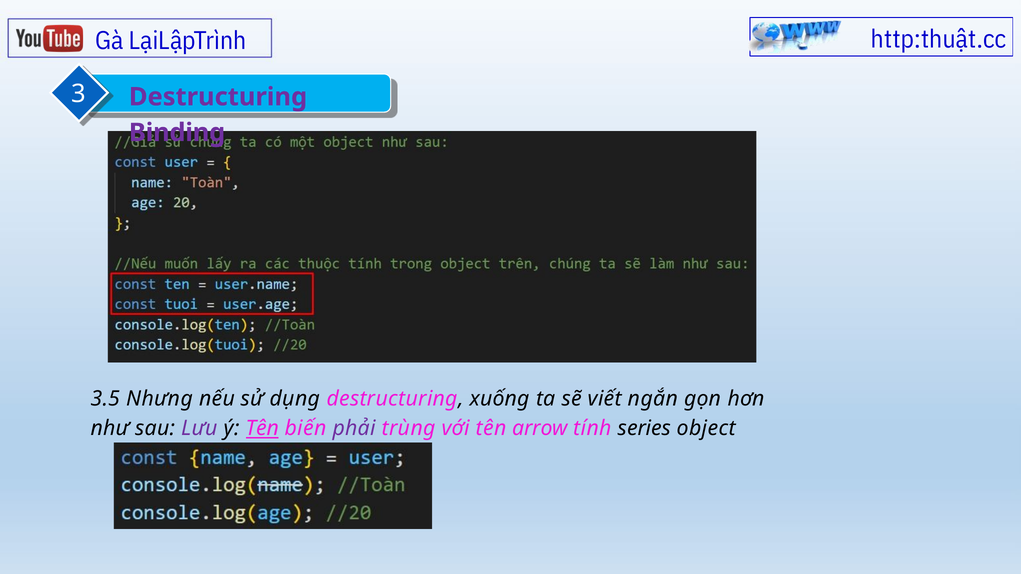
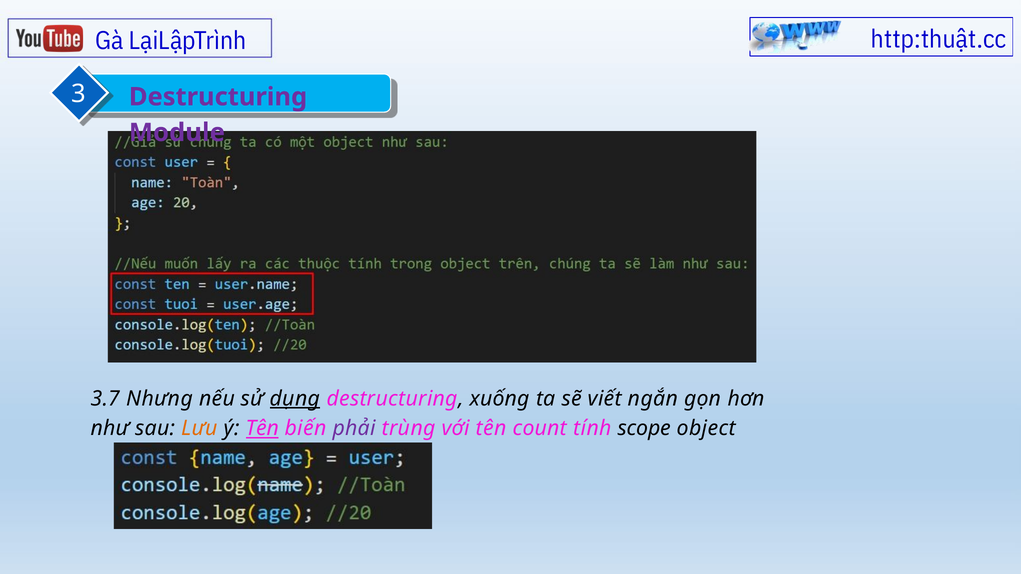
Binding: Binding -> Module
3.5: 3.5 -> 3.7
dụng underline: none -> present
Lưu colour: purple -> orange
arrow: arrow -> count
series: series -> scope
